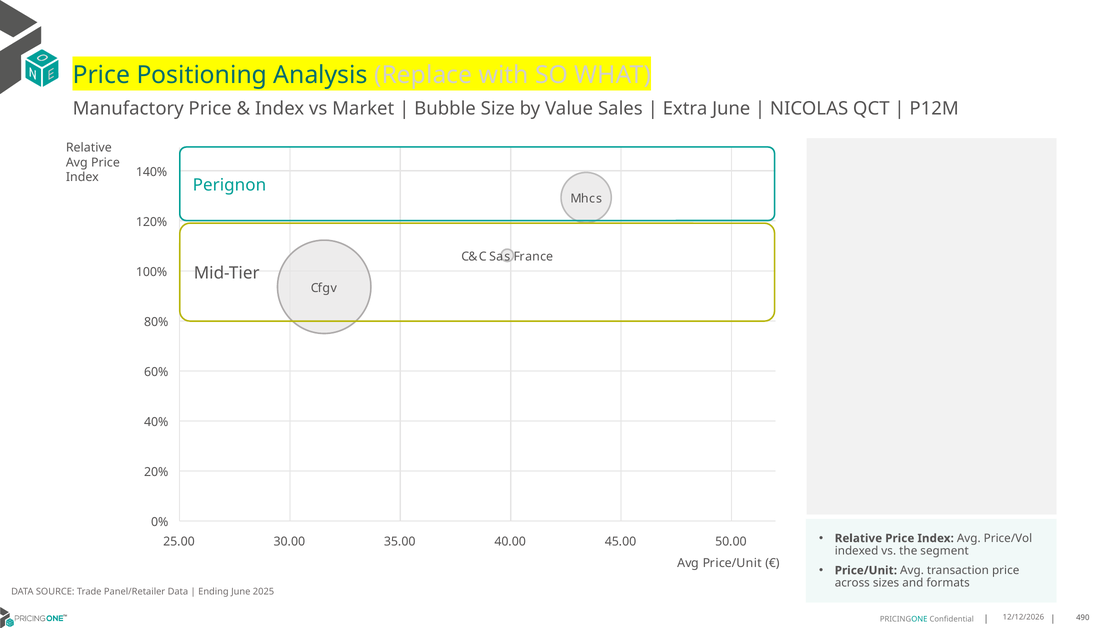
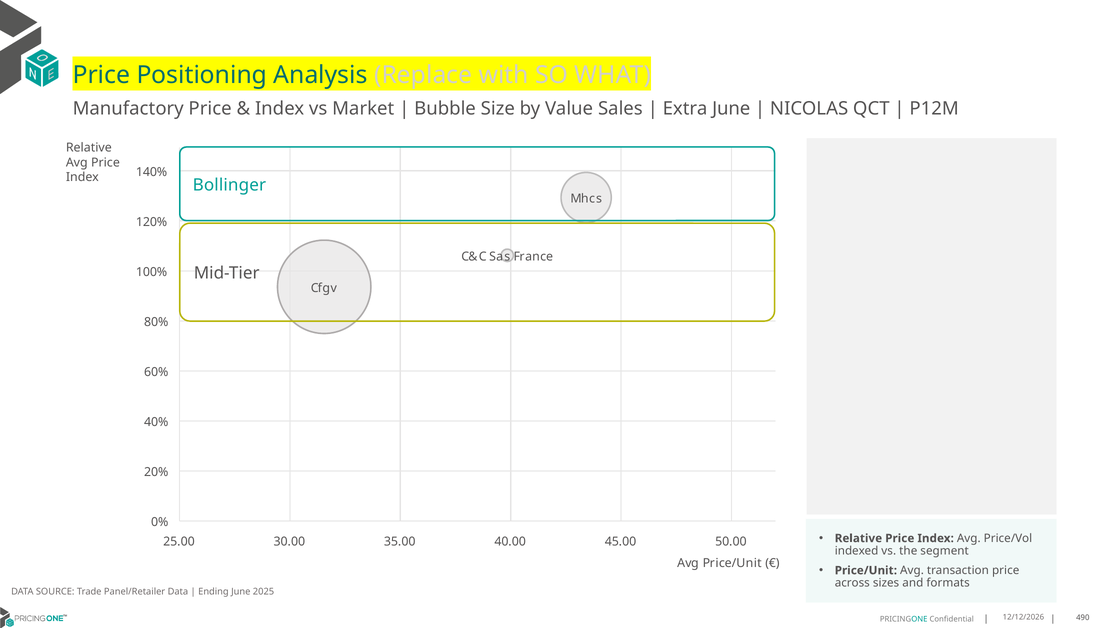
Perignon: Perignon -> Bollinger
